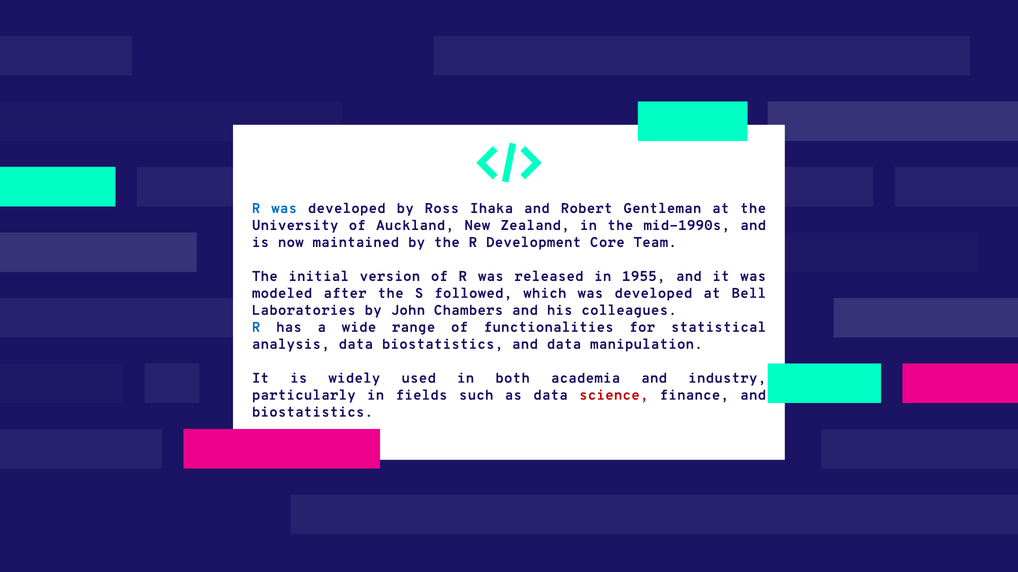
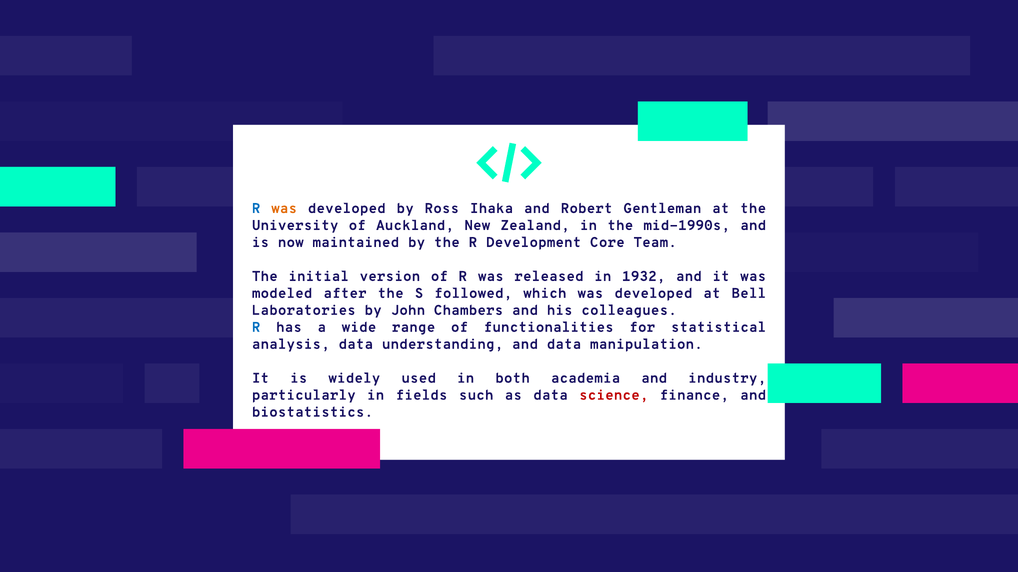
was at (284, 209) colour: blue -> orange
1955: 1955 -> 1932
data biostatistics: biostatistics -> understanding
